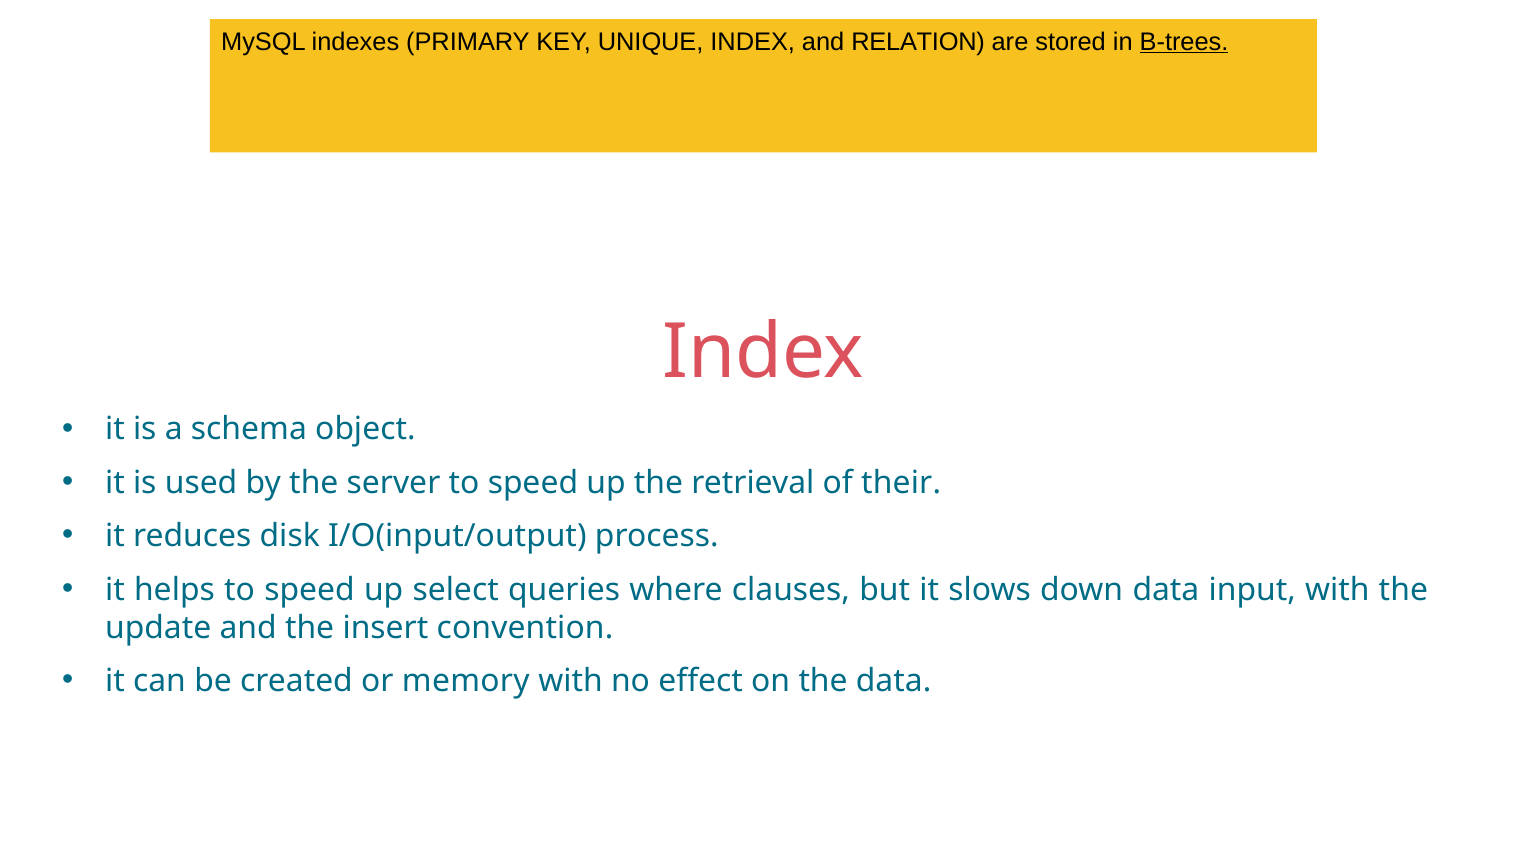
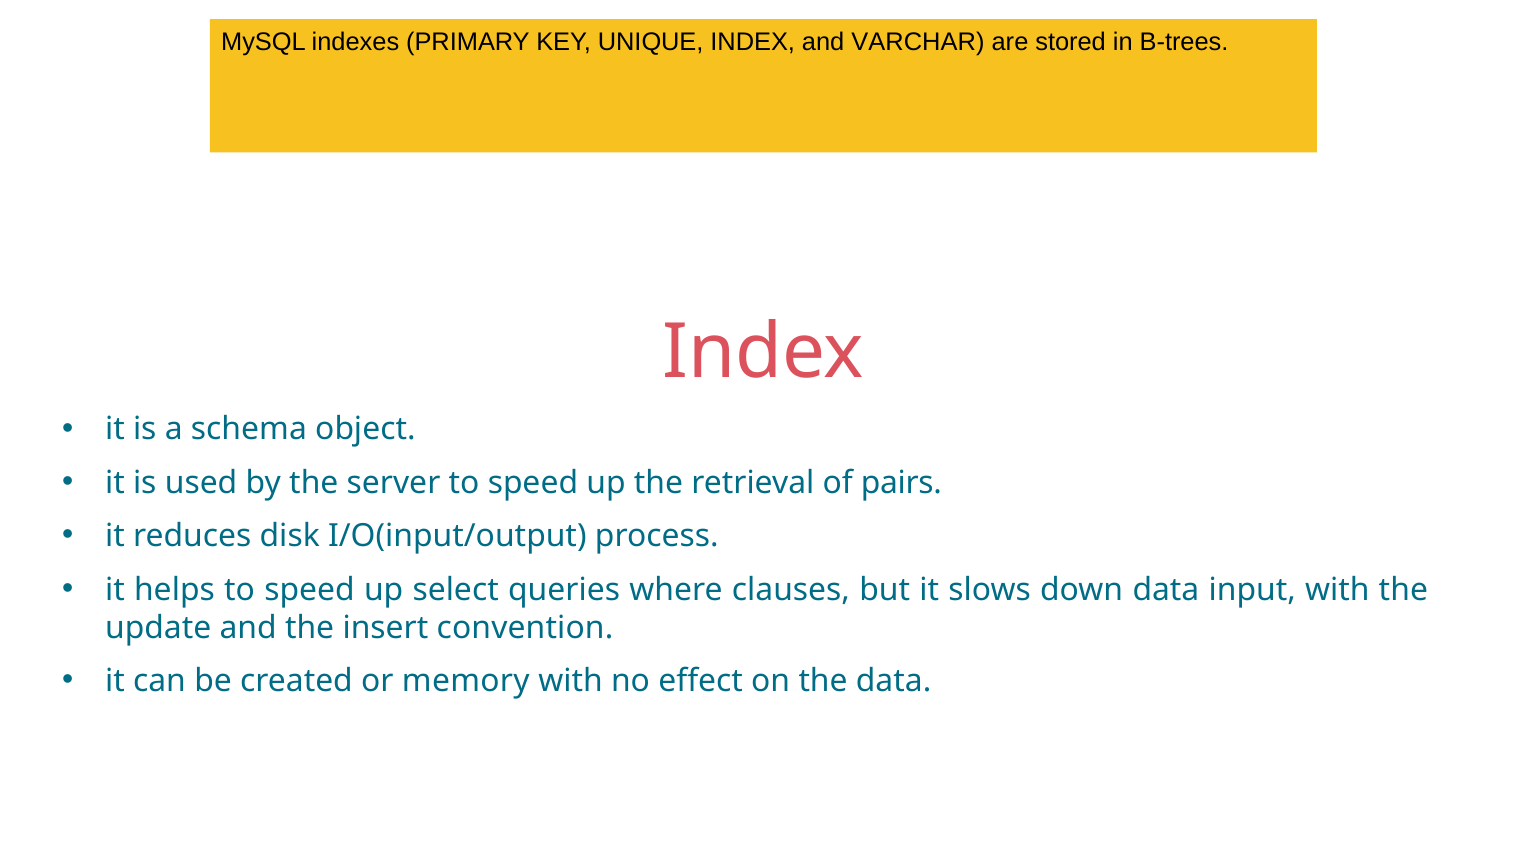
and RELATION: RELATION -> VARCHAR
B-trees underline: present -> none
their: their -> pairs
